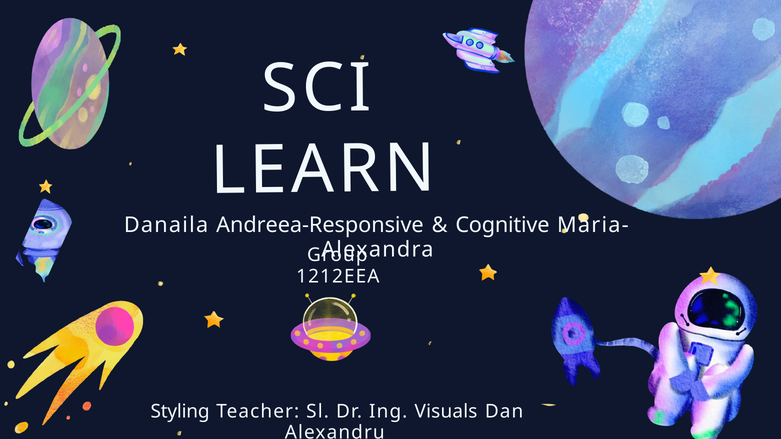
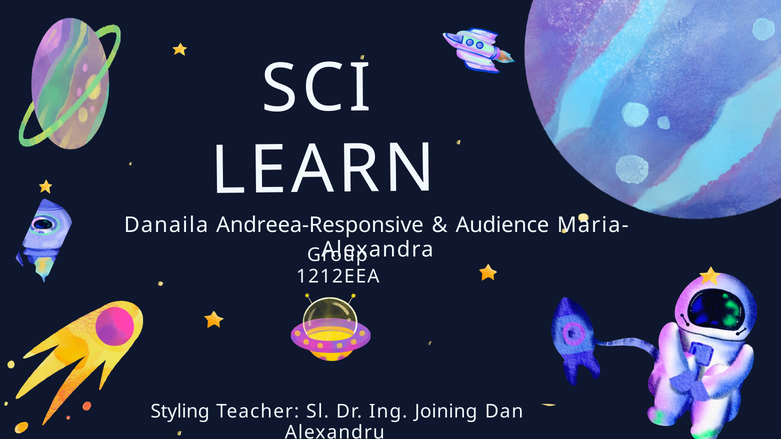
Cognitive: Cognitive -> Audience
Visuals: Visuals -> Joining
